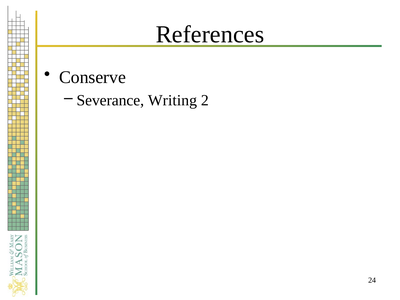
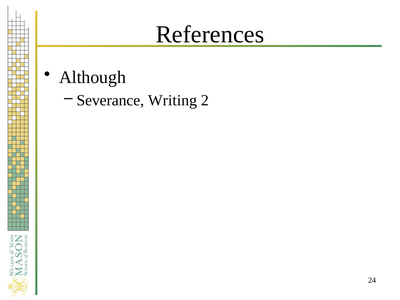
Conserve: Conserve -> Although
